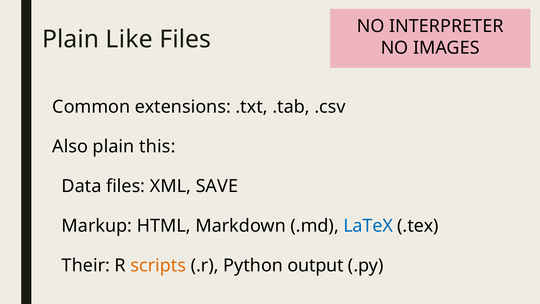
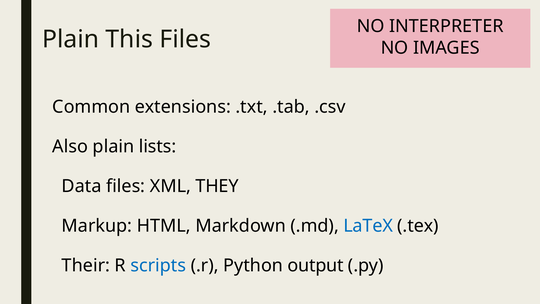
Like: Like -> This
this: this -> lists
SAVE: SAVE -> THEY
scripts colour: orange -> blue
